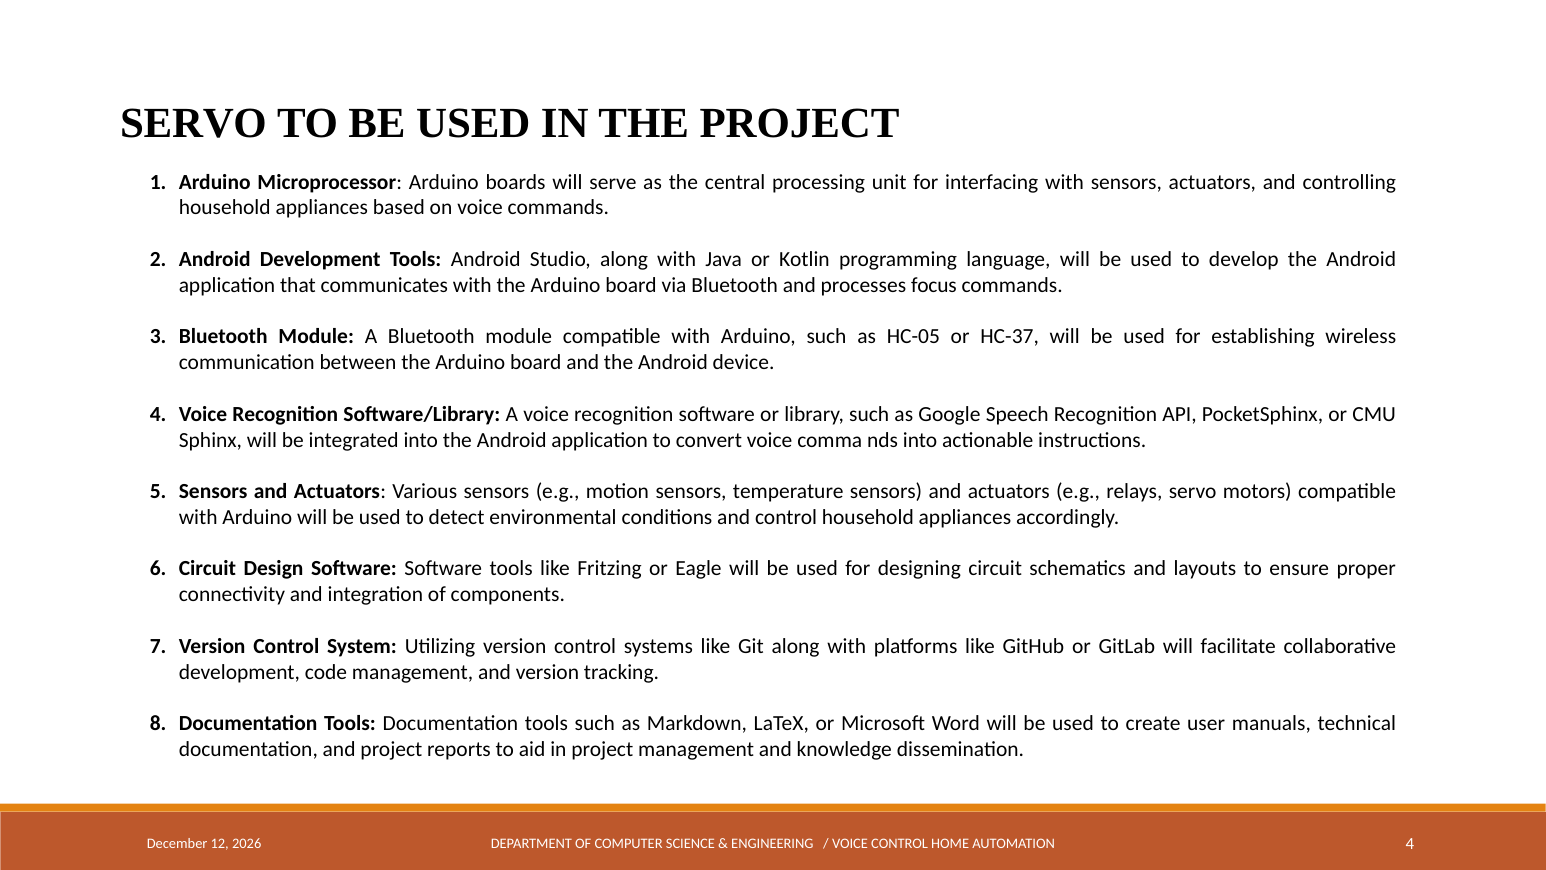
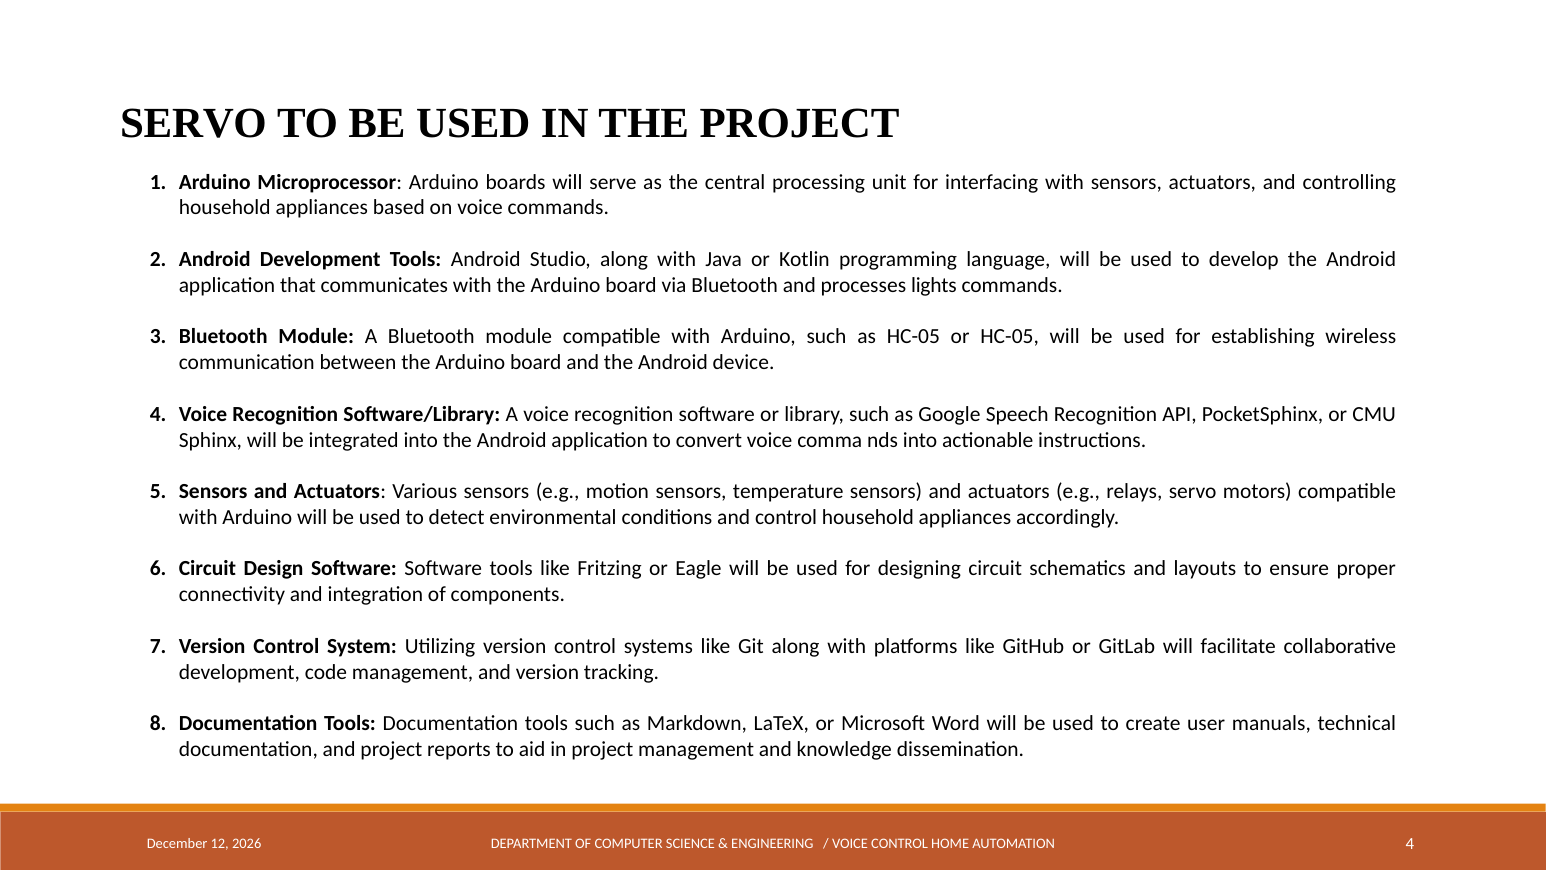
focus: focus -> lights
or HC-37: HC-37 -> HC-05
